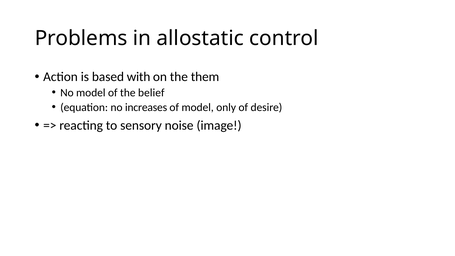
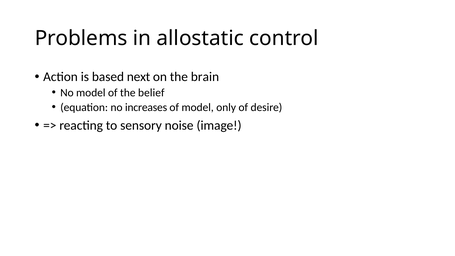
with: with -> next
them: them -> brain
